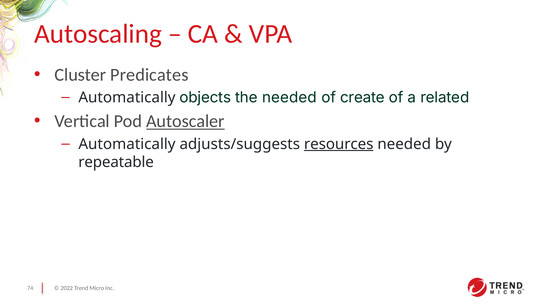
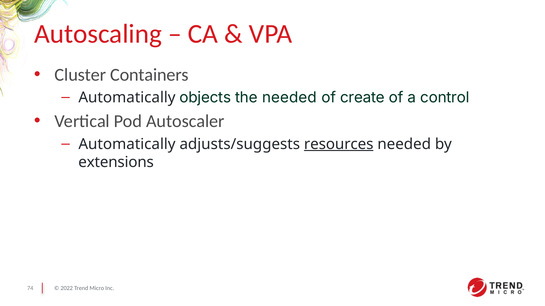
Predicates: Predicates -> Containers
related: related -> control
Autoscaler underline: present -> none
repeatable: repeatable -> extensions
